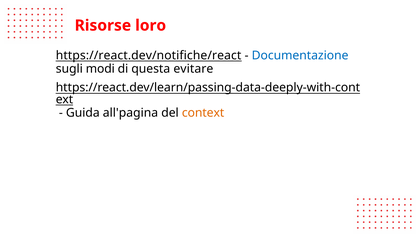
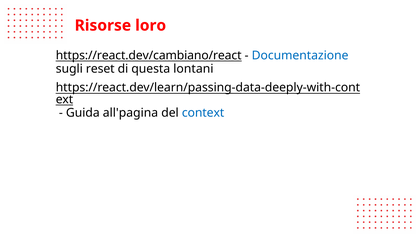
https://react.dev/notifiche/react: https://react.dev/notifiche/react -> https://react.dev/cambiano/react
modi: modi -> reset
evitare: evitare -> lontani
context colour: orange -> blue
